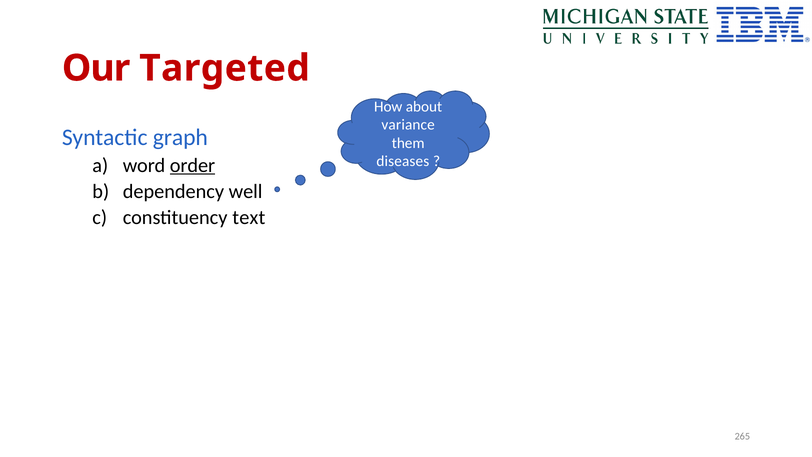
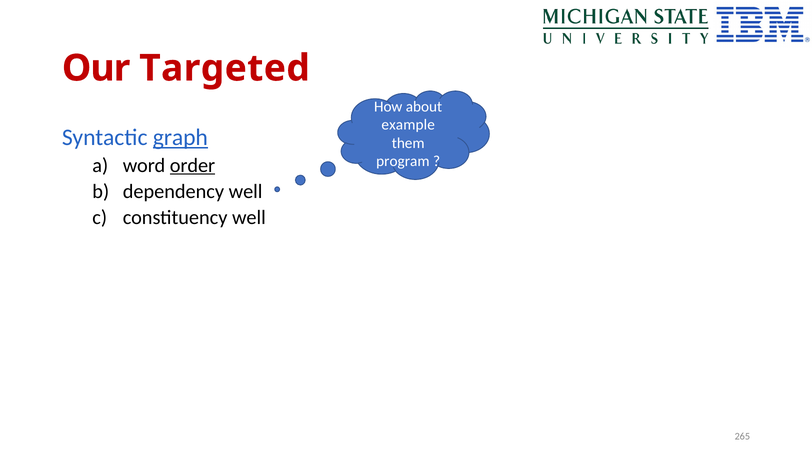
variance: variance -> example
graph underline: none -> present
diseases: diseases -> program
constituency text: text -> well
